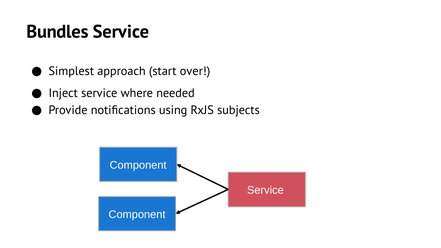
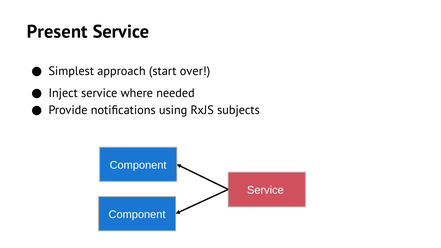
Bundles: Bundles -> Present
